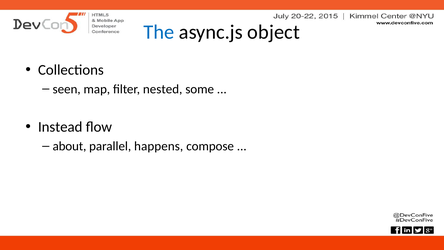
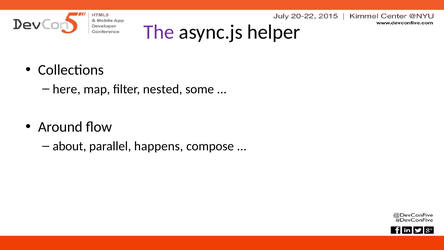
The colour: blue -> purple
object: object -> helper
seen: seen -> here
Instead: Instead -> Around
